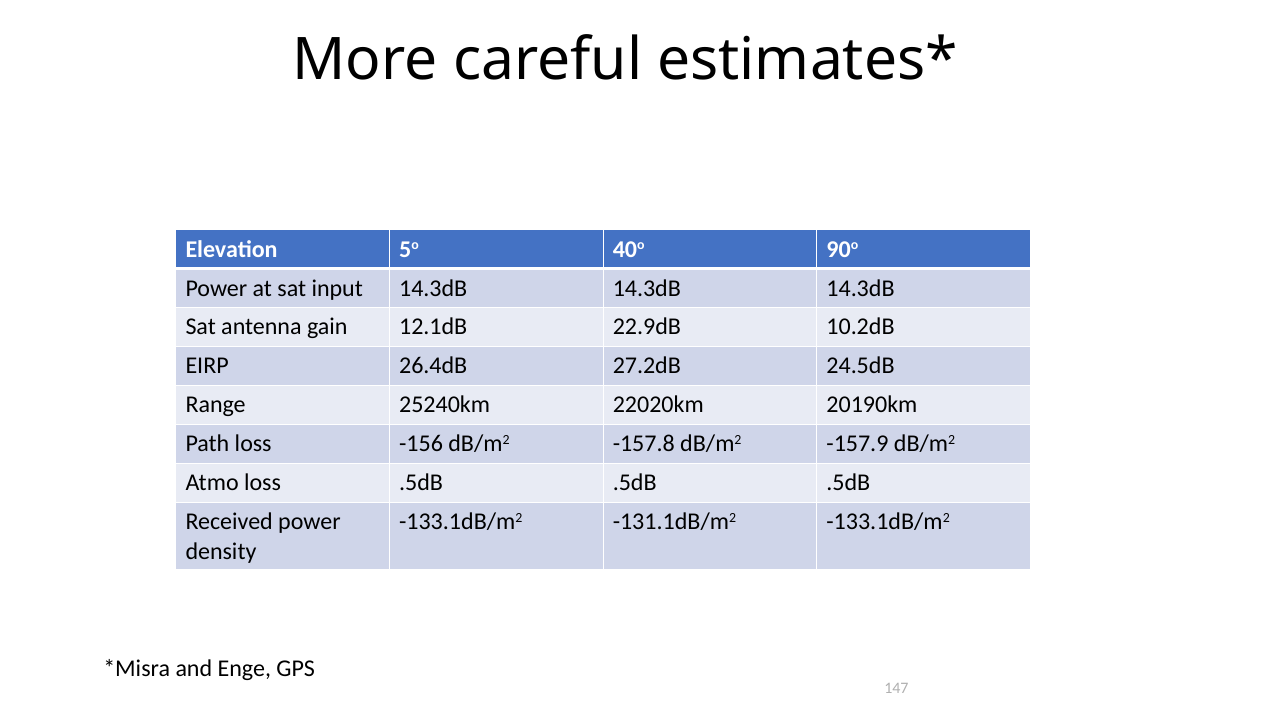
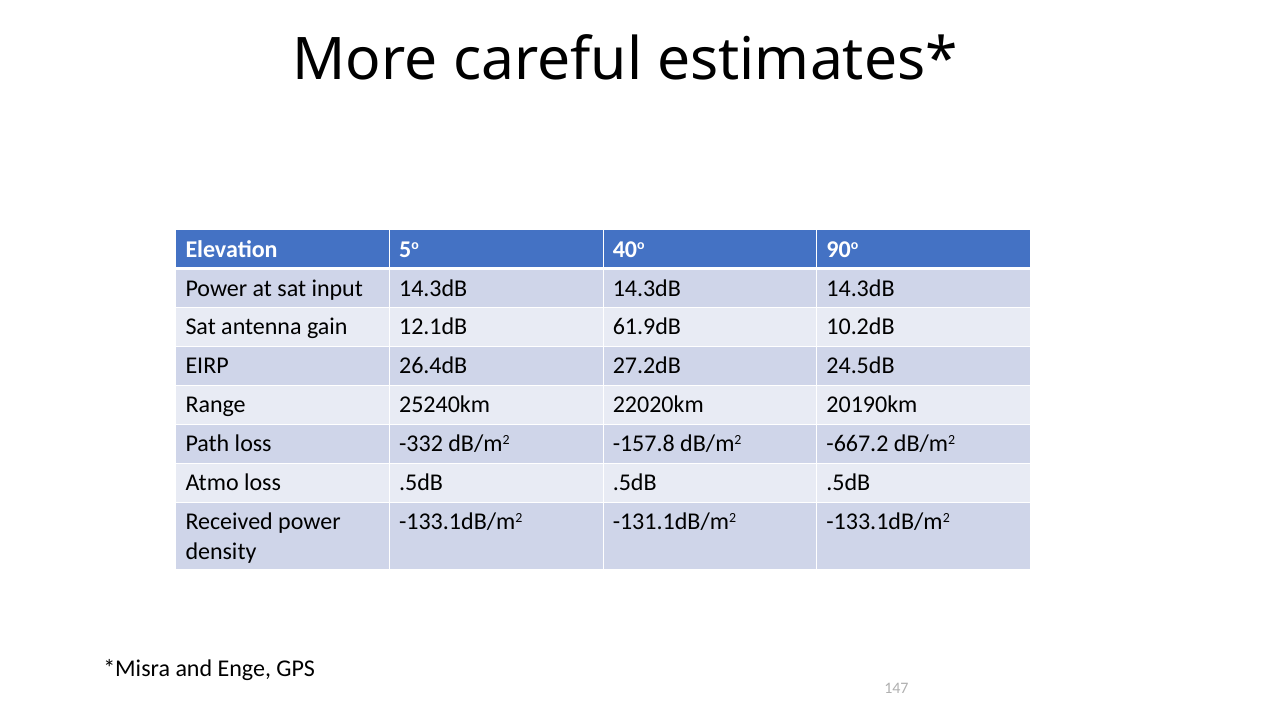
22.9dB: 22.9dB -> 61.9dB
-156: -156 -> -332
-157.9: -157.9 -> -667.2
